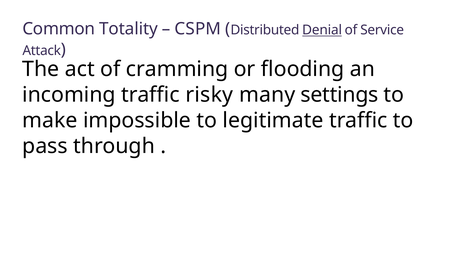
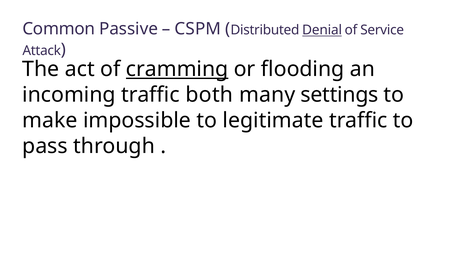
Totality: Totality -> Passive
cramming underline: none -> present
risky: risky -> both
